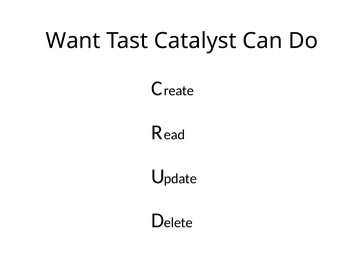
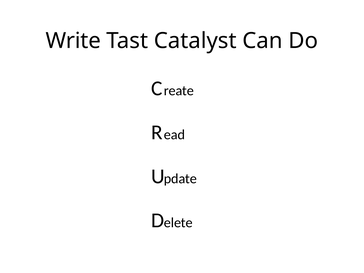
Want: Want -> Write
